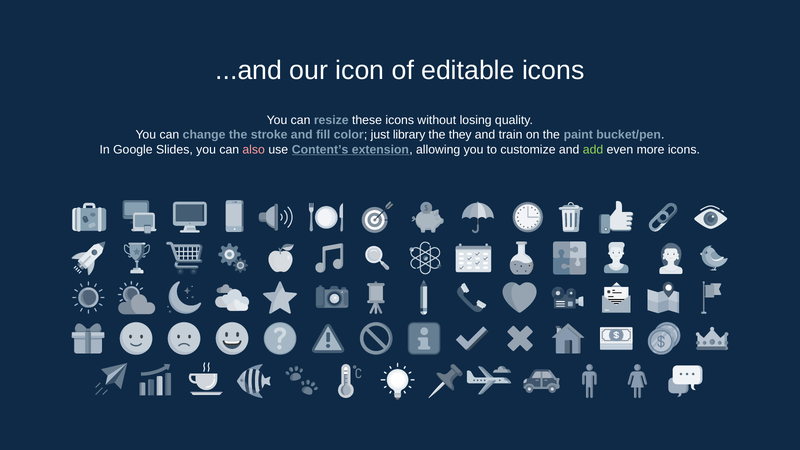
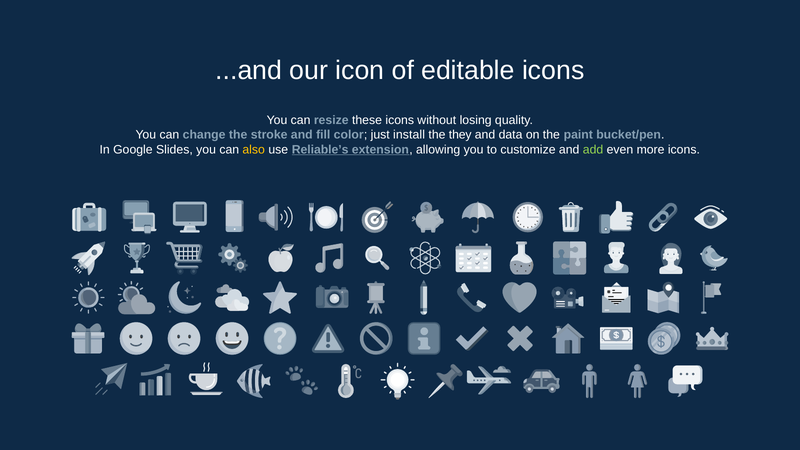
library: library -> install
train: train -> data
also colour: pink -> yellow
Content’s: Content’s -> Reliable’s
